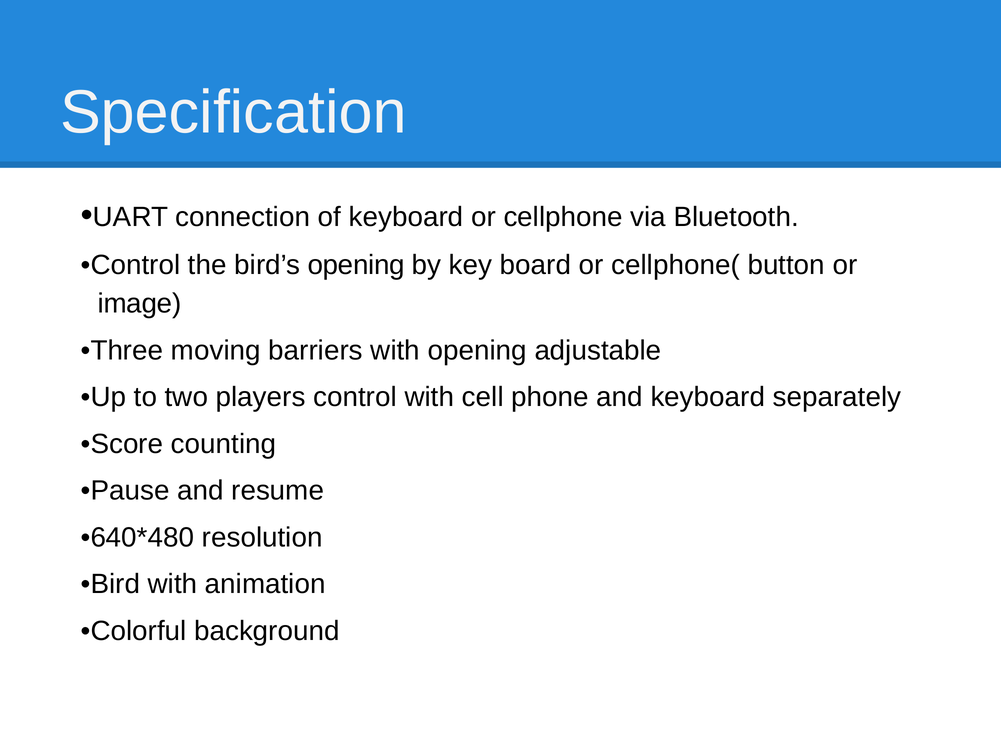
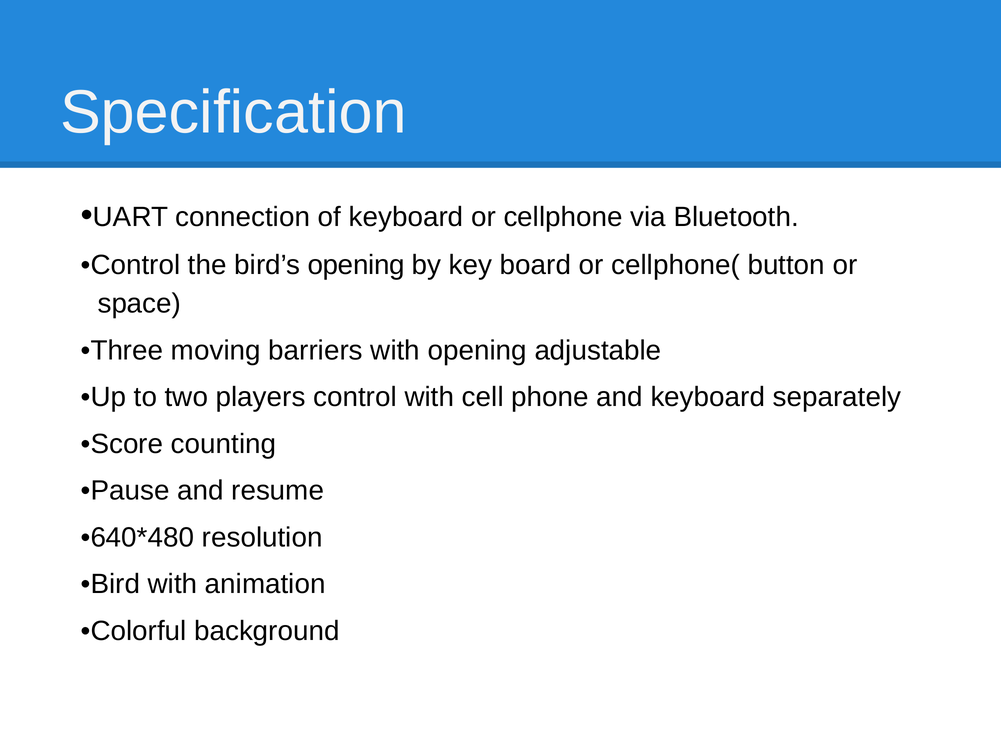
image: image -> space
